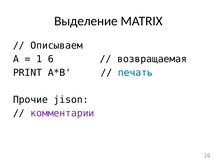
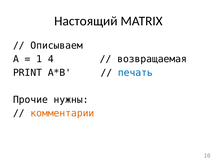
Выделение: Выделение -> Настоящий
6: 6 -> 4
jison: jison -> нужны
комментарии colour: purple -> orange
